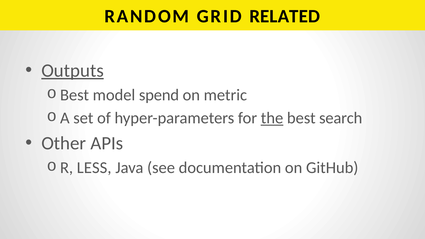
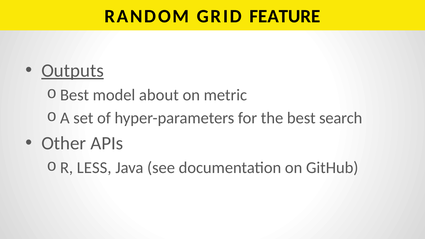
RELATED: RELATED -> FEATURE
spend: spend -> about
the underline: present -> none
